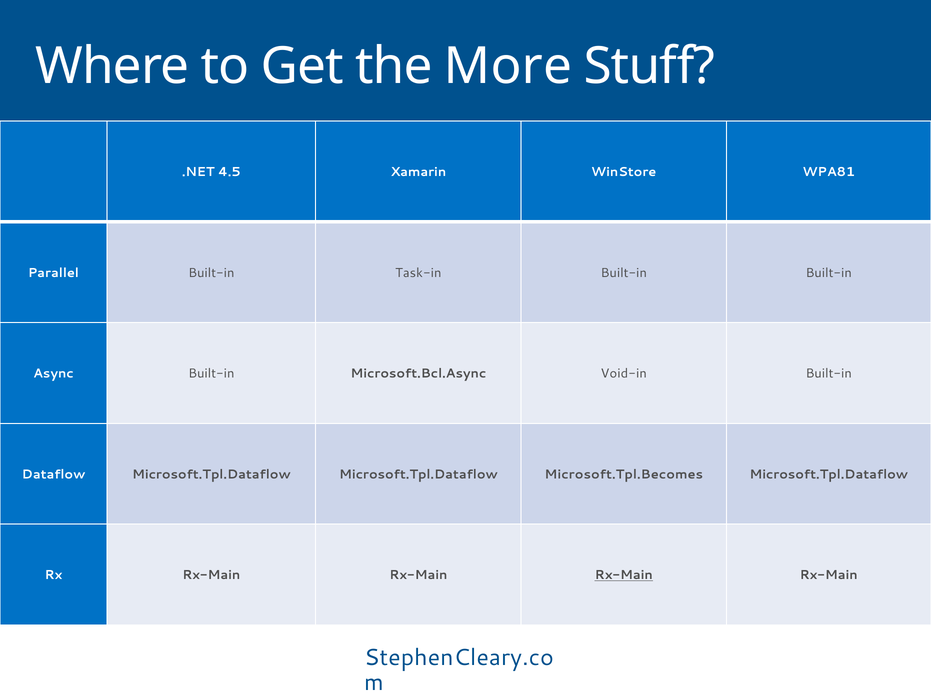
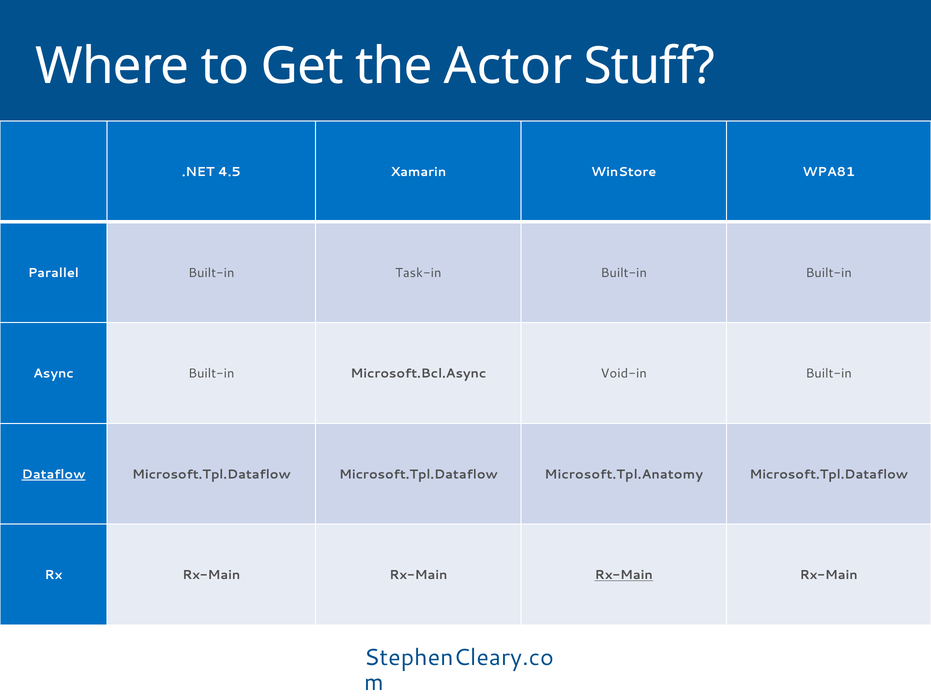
More: More -> Actor
Dataflow underline: none -> present
Microsoft.Tpl.Becomes: Microsoft.Tpl.Becomes -> Microsoft.Tpl.Anatomy
